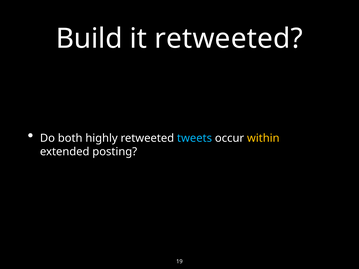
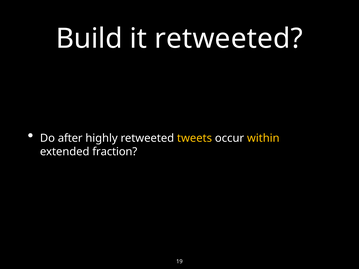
both: both -> after
tweets colour: light blue -> yellow
posting: posting -> fraction
